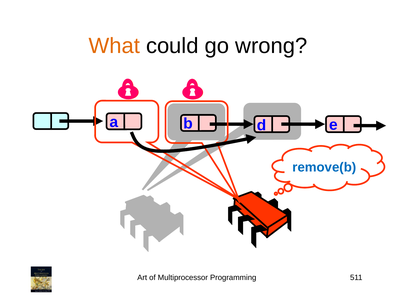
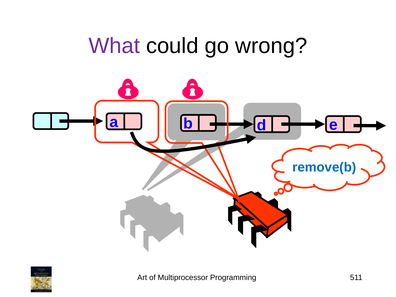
What colour: orange -> purple
